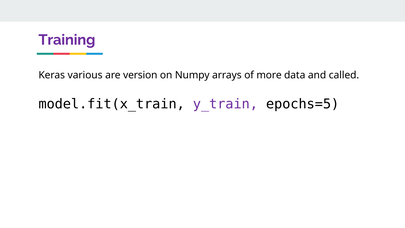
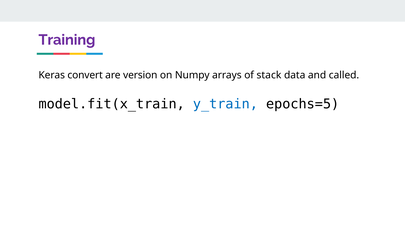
various: various -> convert
more: more -> stack
y_train colour: purple -> blue
